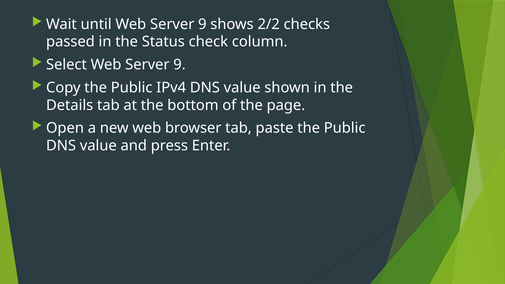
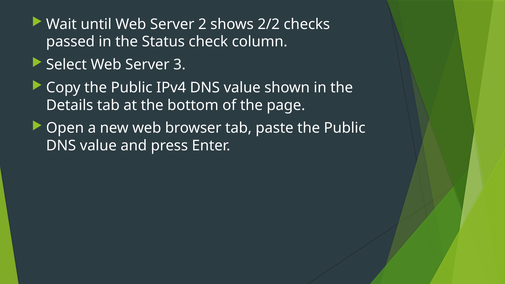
until Web Server 9: 9 -> 2
Select Web Server 9: 9 -> 3
